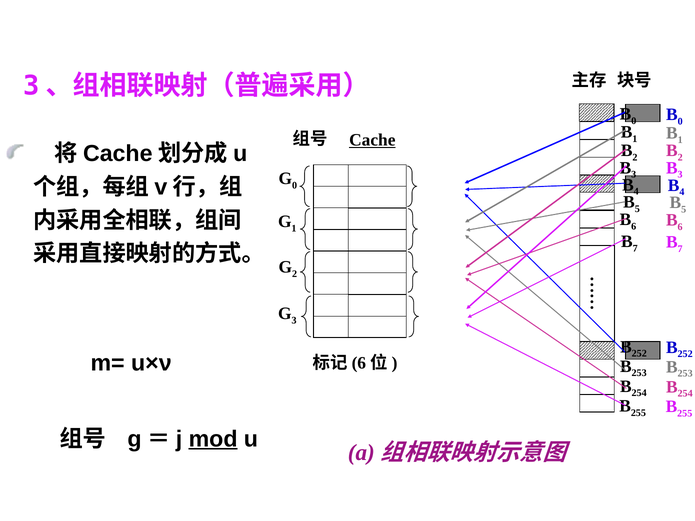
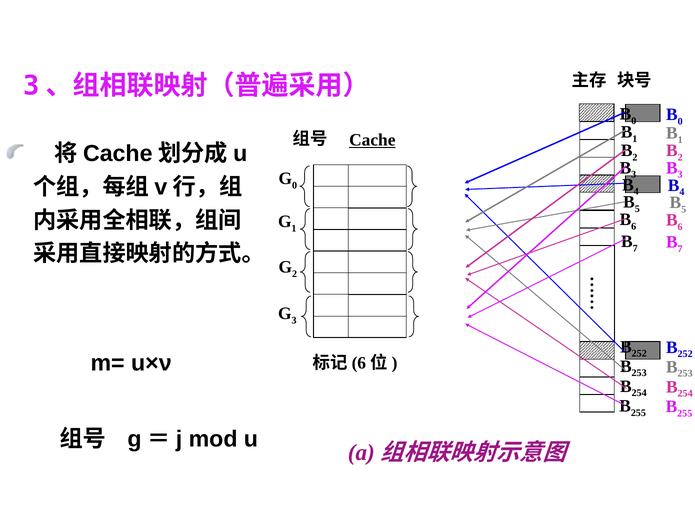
mod underline: present -> none
